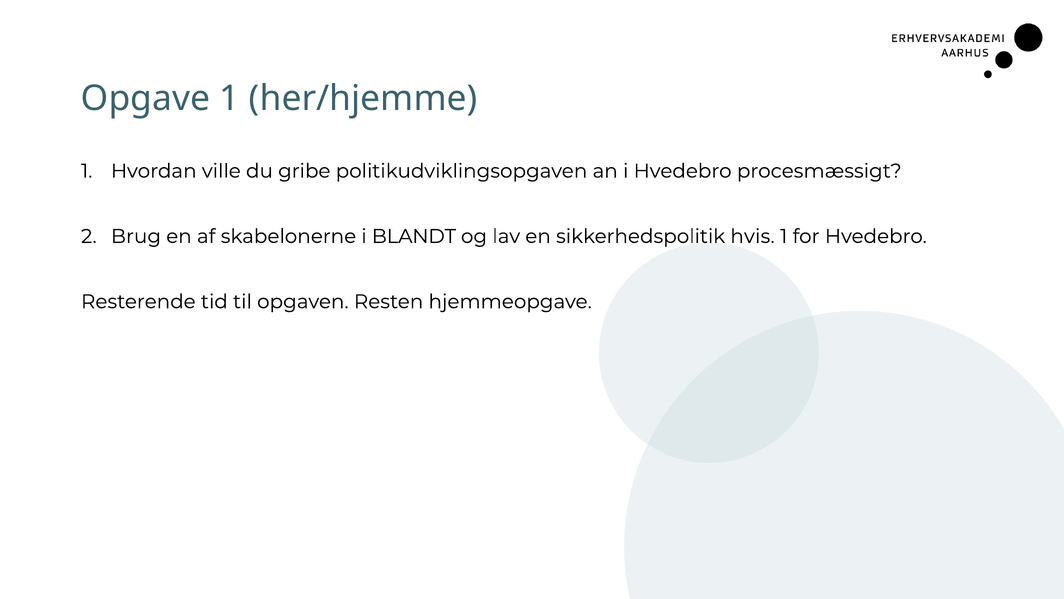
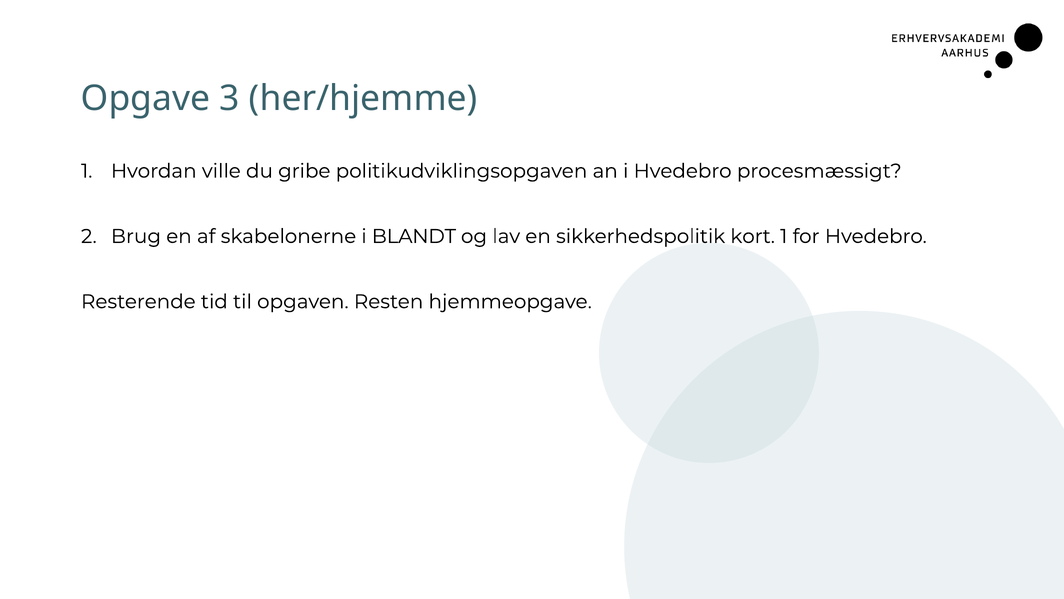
Opgave 1: 1 -> 3
hvis: hvis -> kort
